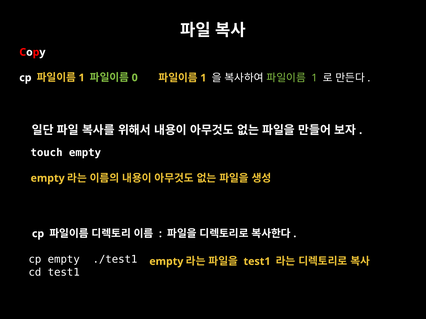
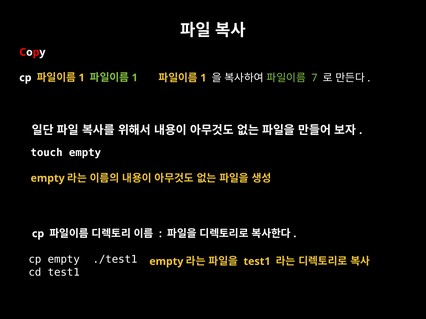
0 at (135, 78): 0 -> 1
1 at (314, 78): 1 -> 7
